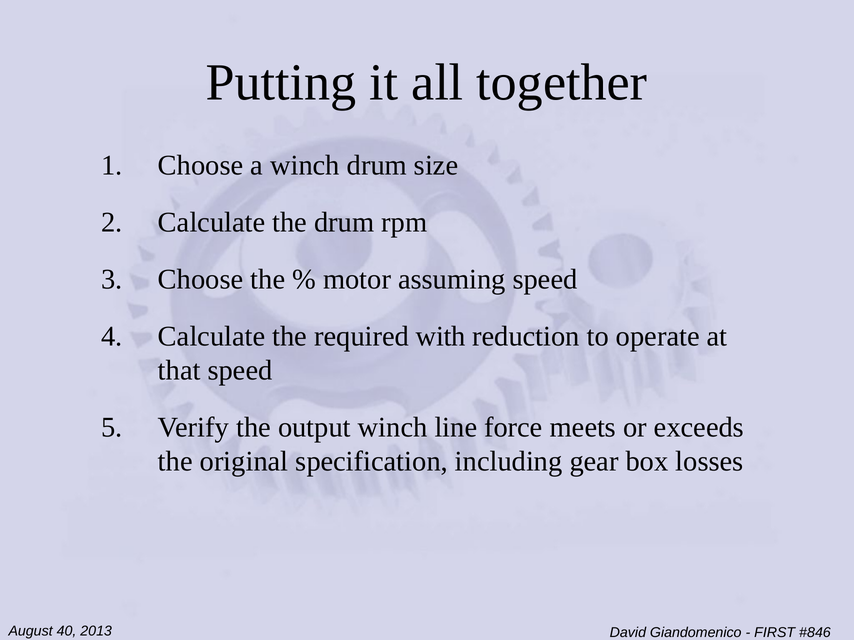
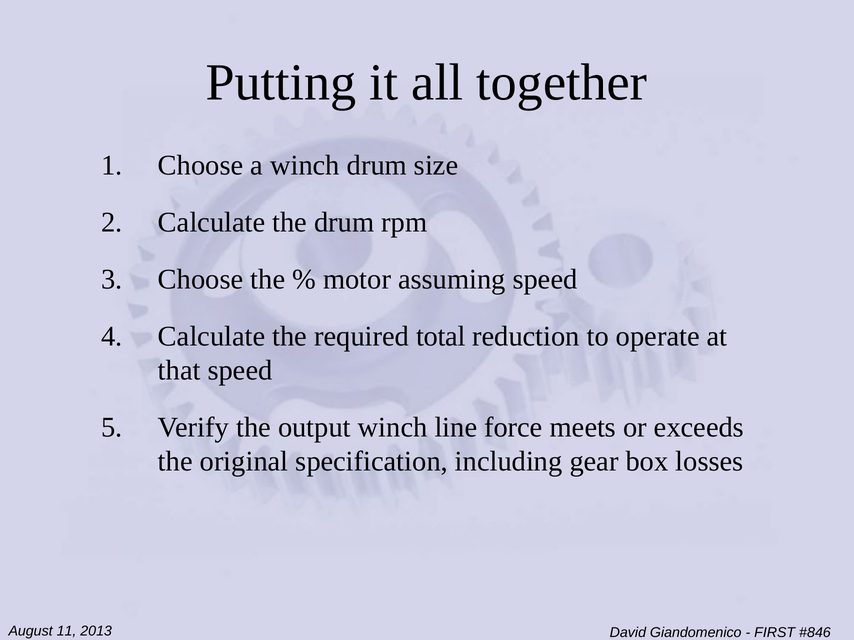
with: with -> total
40: 40 -> 11
